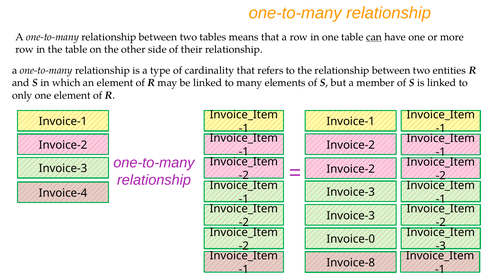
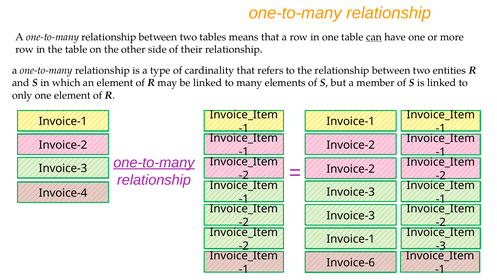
one-to-many at (154, 162) underline: none -> present
Invoice-0 at (351, 239): Invoice-0 -> Invoice-1
Invoice-8: Invoice-8 -> Invoice-6
